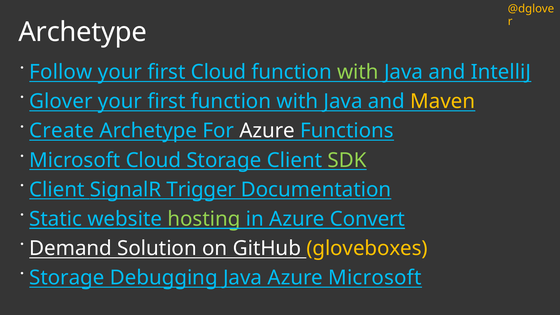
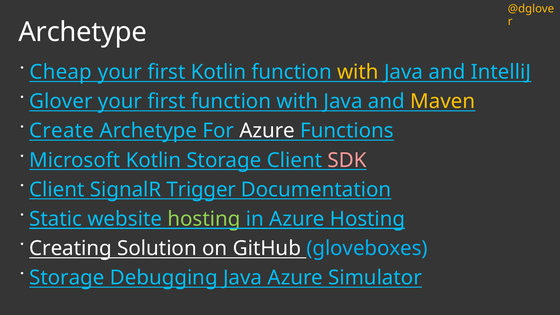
Follow: Follow -> Cheap
first Cloud: Cloud -> Kotlin
with at (358, 72) colour: light green -> yellow
Microsoft Cloud: Cloud -> Kotlin
SDK colour: light green -> pink
Azure Convert: Convert -> Hosting
Demand: Demand -> Creating
gloveboxes colour: yellow -> light blue
Azure Microsoft: Microsoft -> Simulator
